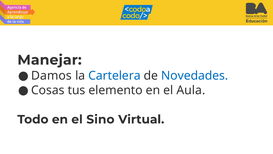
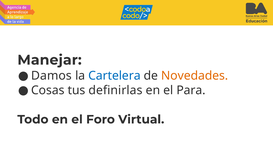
Novedades colour: blue -> orange
elemento: elemento -> definirlas
Aula: Aula -> Para
Sino: Sino -> Foro
